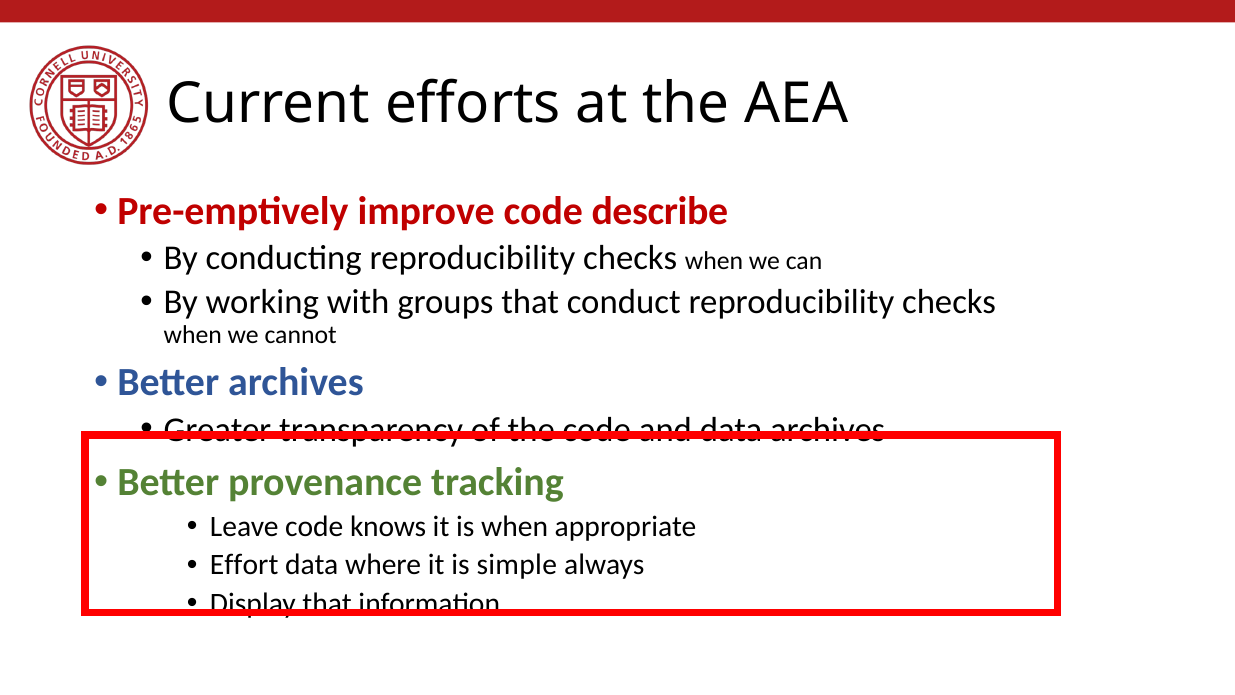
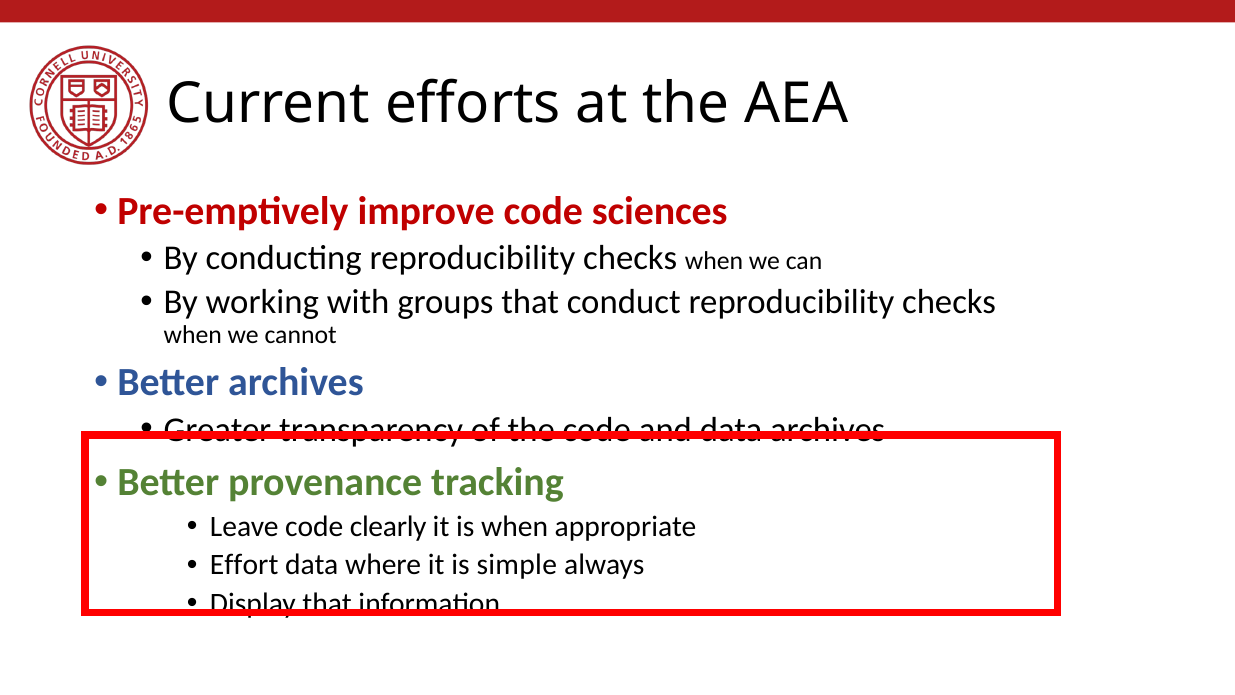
describe: describe -> sciences
knows: knows -> clearly
